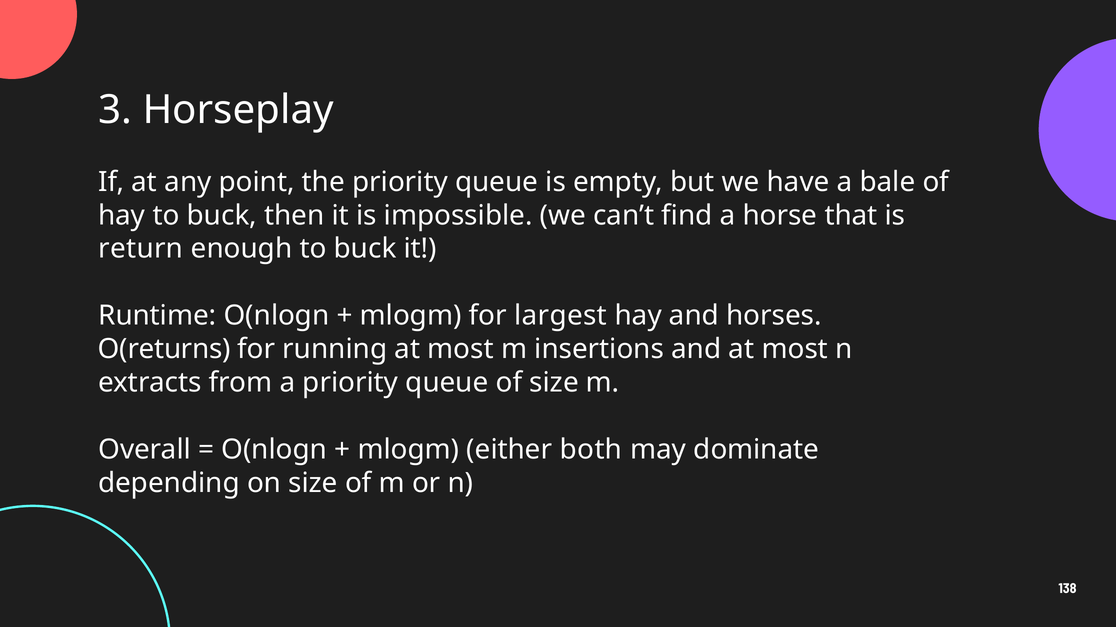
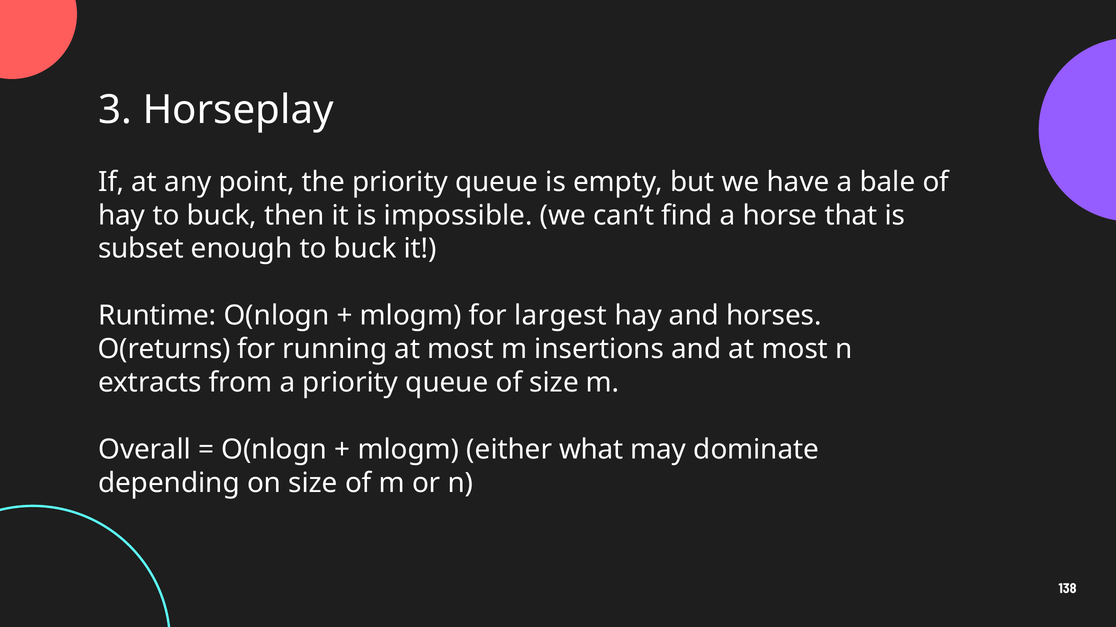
return: return -> subset
both: both -> what
